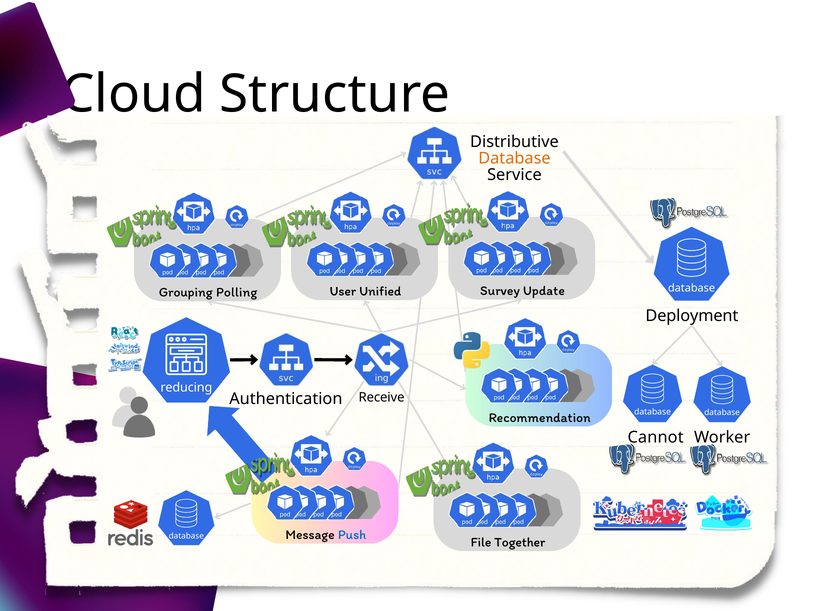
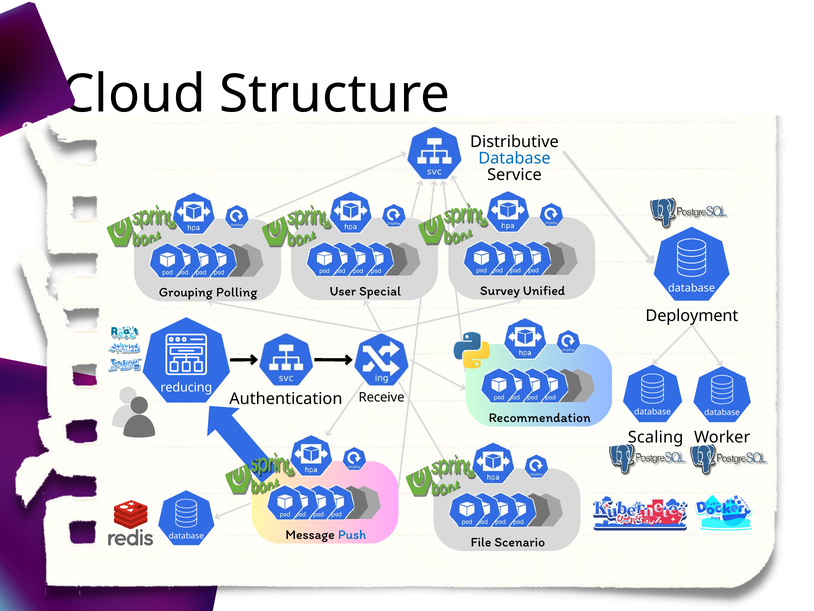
Database at (514, 158) colour: orange -> blue
Unified: Unified -> Special
Update: Update -> Unified
Cannot: Cannot -> Scaling
Together: Together -> Scenario
